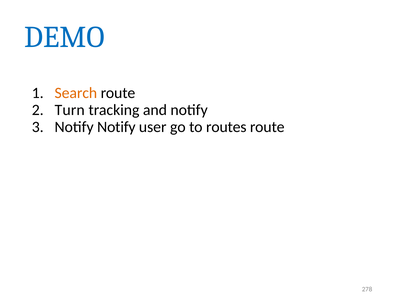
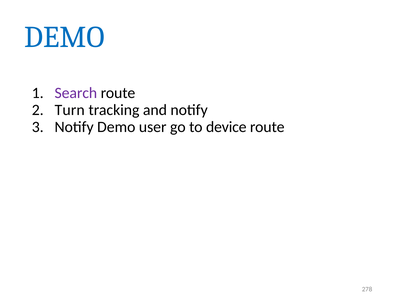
Search colour: orange -> purple
Notify Notify: Notify -> Demo
routes: routes -> device
